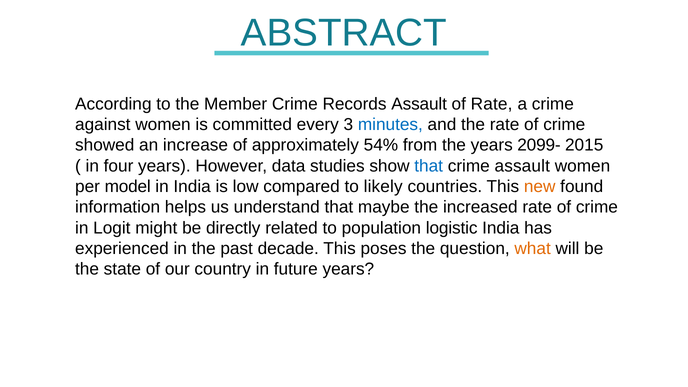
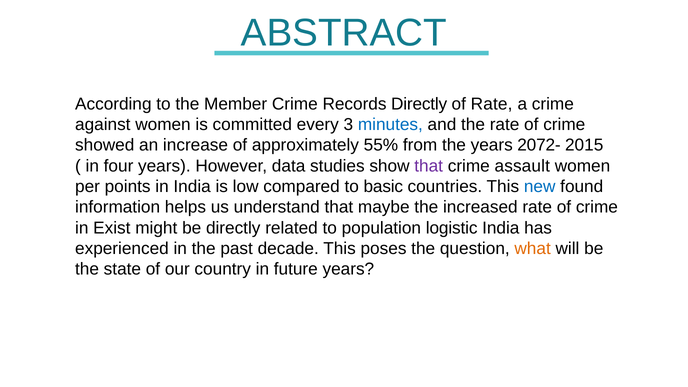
Records Assault: Assault -> Directly
54%: 54% -> 55%
2099-: 2099- -> 2072-
that at (429, 166) colour: blue -> purple
model: model -> points
likely: likely -> basic
new colour: orange -> blue
Logit: Logit -> Exist
